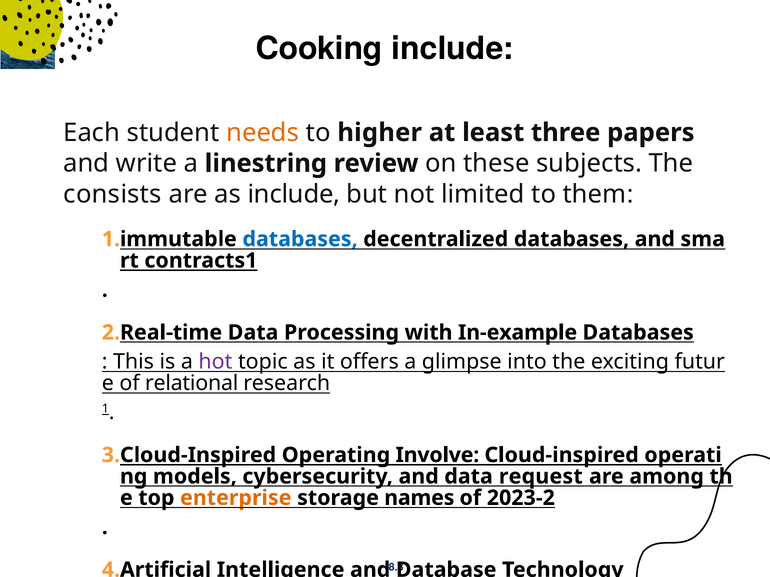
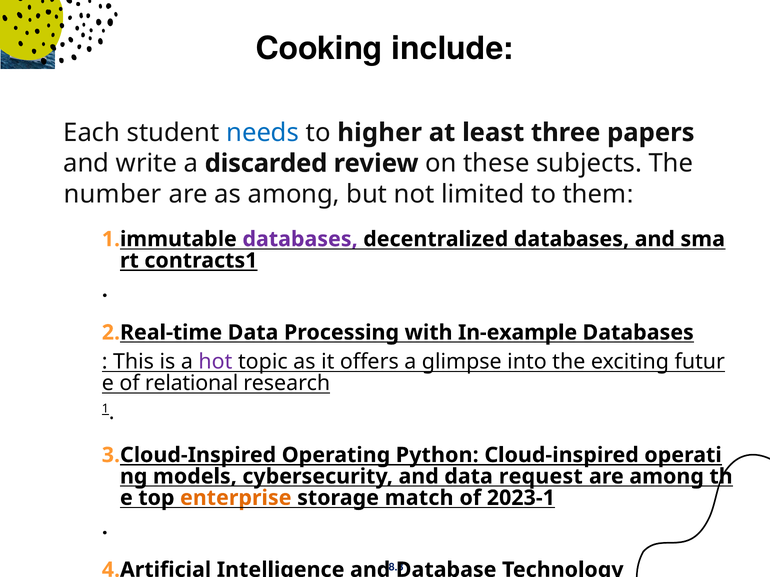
needs colour: orange -> blue
linestring: linestring -> discarded
consists: consists -> number
as include: include -> among
databases at (300, 239) colour: blue -> purple
Involve: Involve -> Python
names: names -> match
2023-2: 2023-2 -> 2023-1
